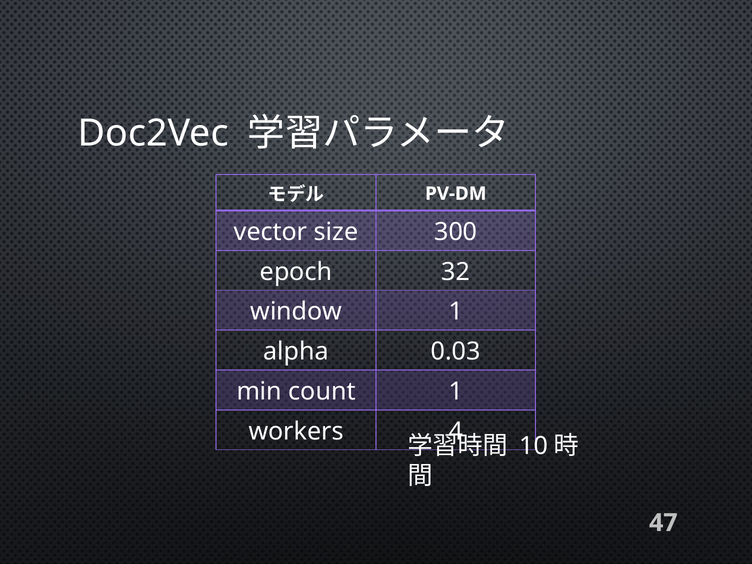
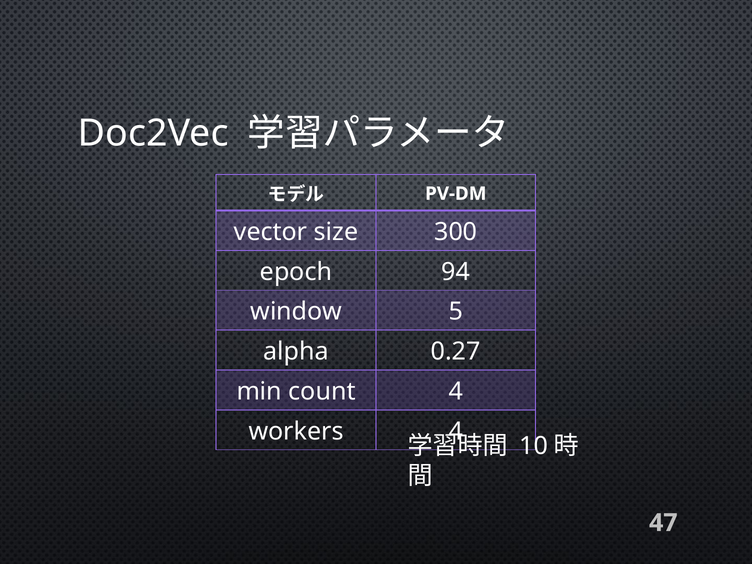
32: 32 -> 94
window 1: 1 -> 5
0.03: 0.03 -> 0.27
count 1: 1 -> 4
